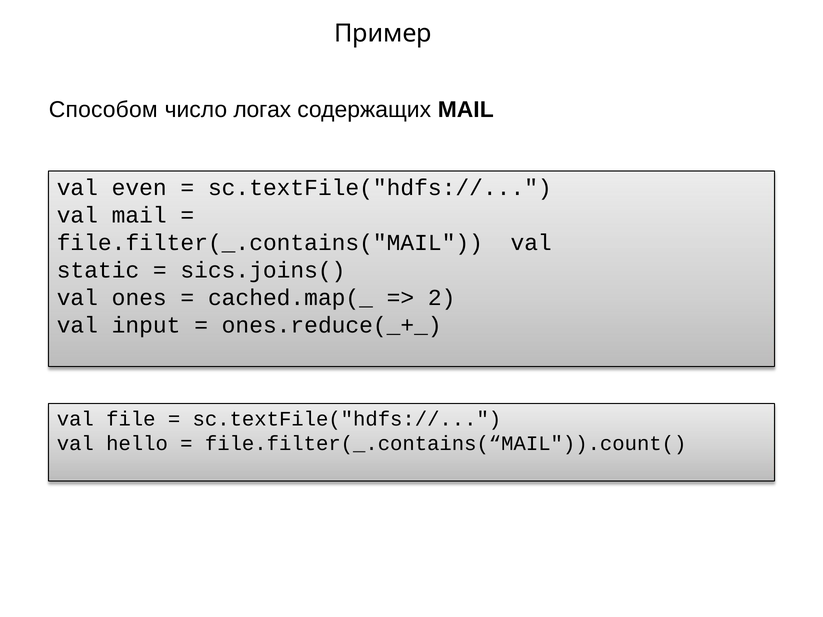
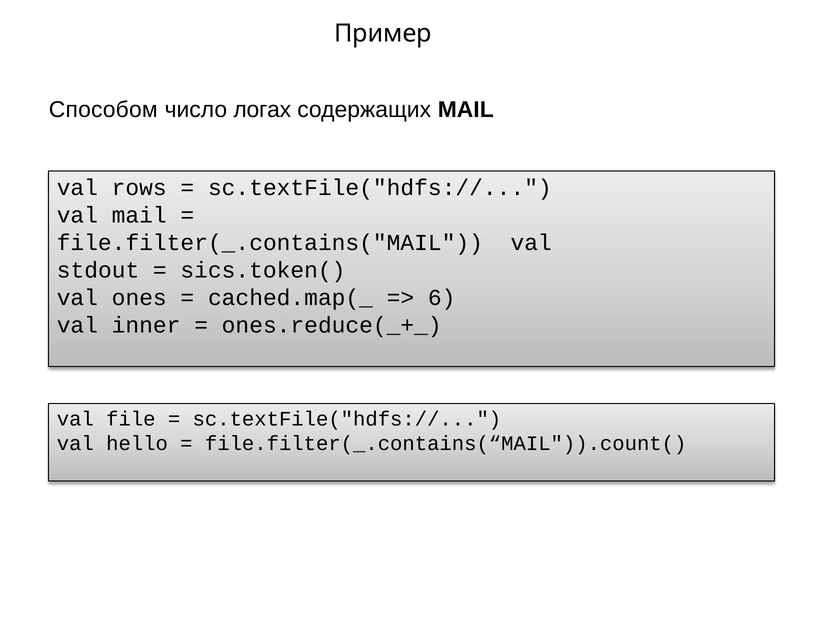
even: even -> rows
static: static -> stdout
sics.joins(: sics.joins( -> sics.token(
2: 2 -> 6
input: input -> inner
